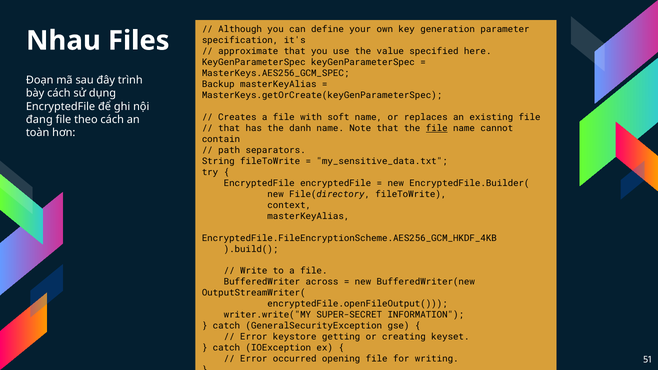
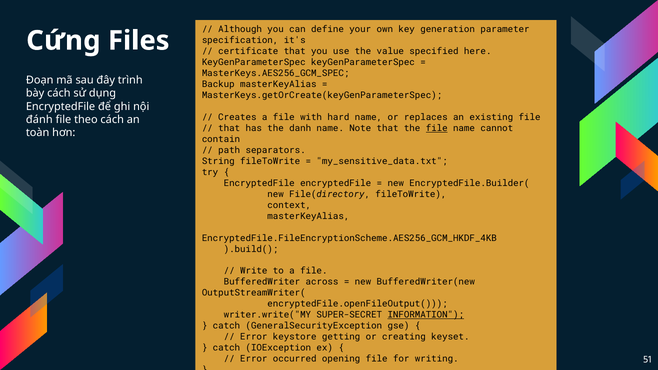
Nhau: Nhau -> Cứng
approximate: approximate -> certificate
soft: soft -> hard
đang: đang -> đánh
INFORMATION underline: none -> present
